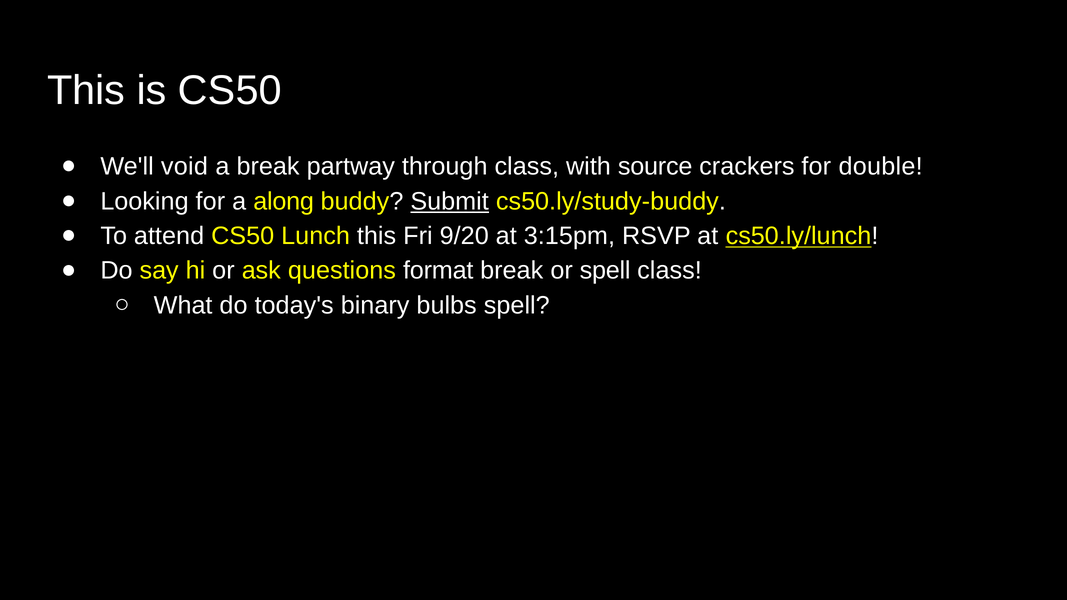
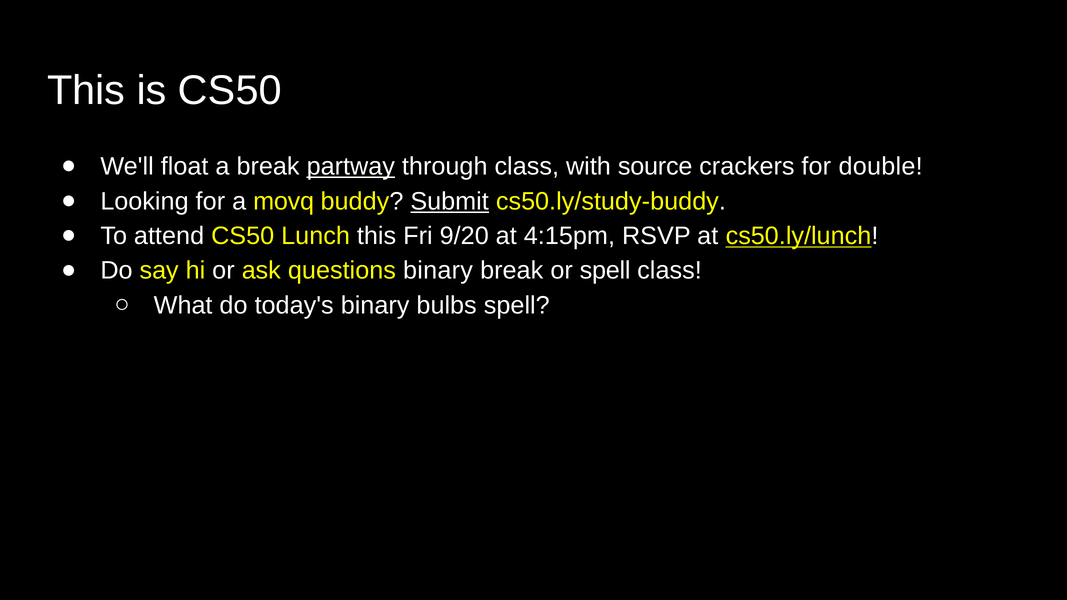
void: void -> float
partway underline: none -> present
along: along -> movq
3:15pm: 3:15pm -> 4:15pm
questions format: format -> binary
